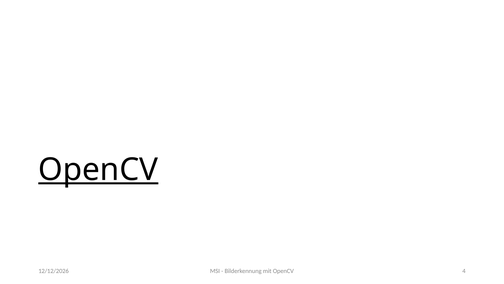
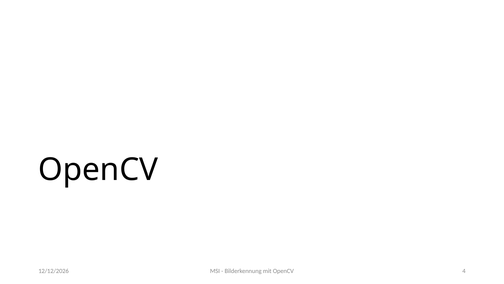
OpenCV at (98, 169) underline: present -> none
